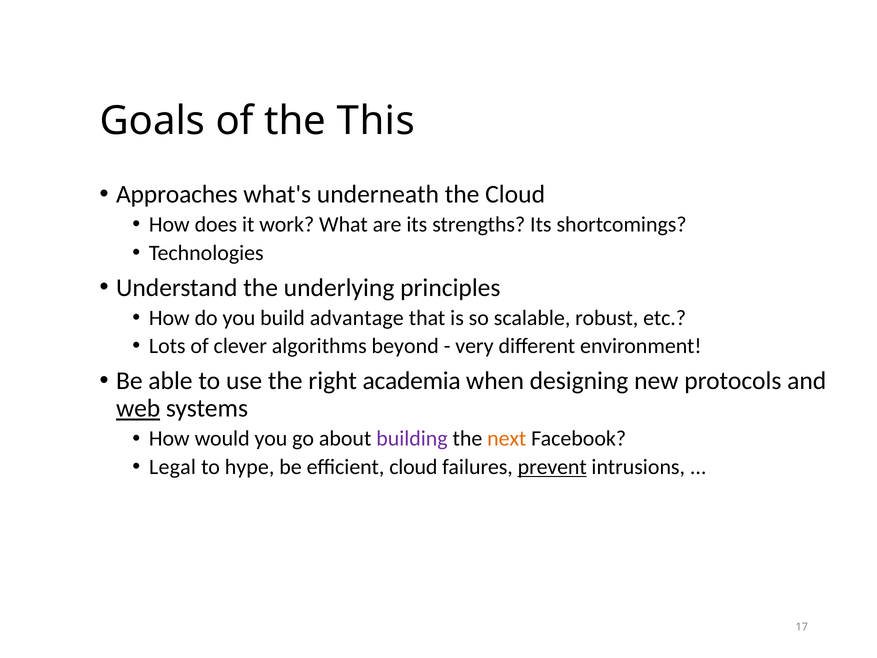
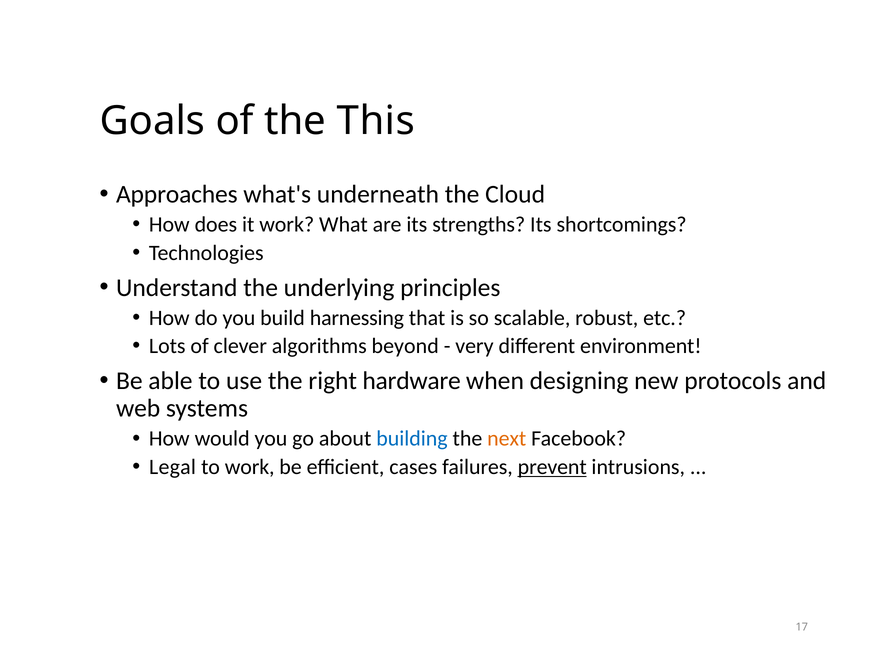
advantage: advantage -> harnessing
academia: academia -> hardware
web underline: present -> none
building colour: purple -> blue
to hype: hype -> work
efficient cloud: cloud -> cases
